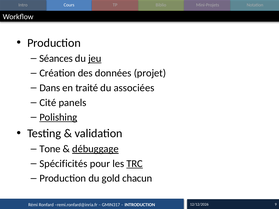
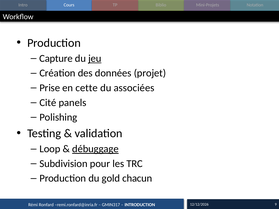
Séances: Séances -> Capture
Dans: Dans -> Prise
traité: traité -> cette
Polishing underline: present -> none
Tone: Tone -> Loop
Spécificités: Spécificités -> Subdivision
TRC underline: present -> none
